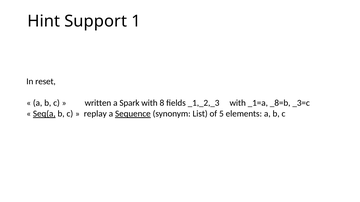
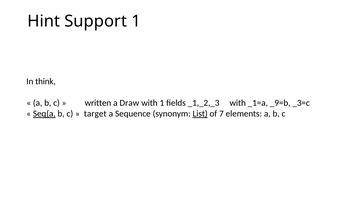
reset: reset -> think
Spark: Spark -> Draw
with 8: 8 -> 1
_8=b: _8=b -> _9=b
replay: replay -> target
Sequence underline: present -> none
List underline: none -> present
5: 5 -> 7
